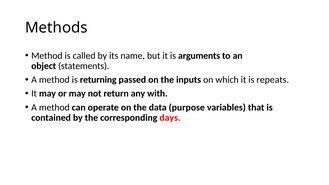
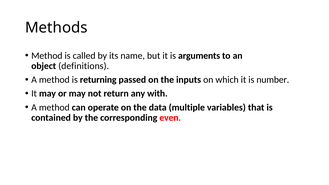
statements: statements -> definitions
repeats: repeats -> number
purpose: purpose -> multiple
days: days -> even
